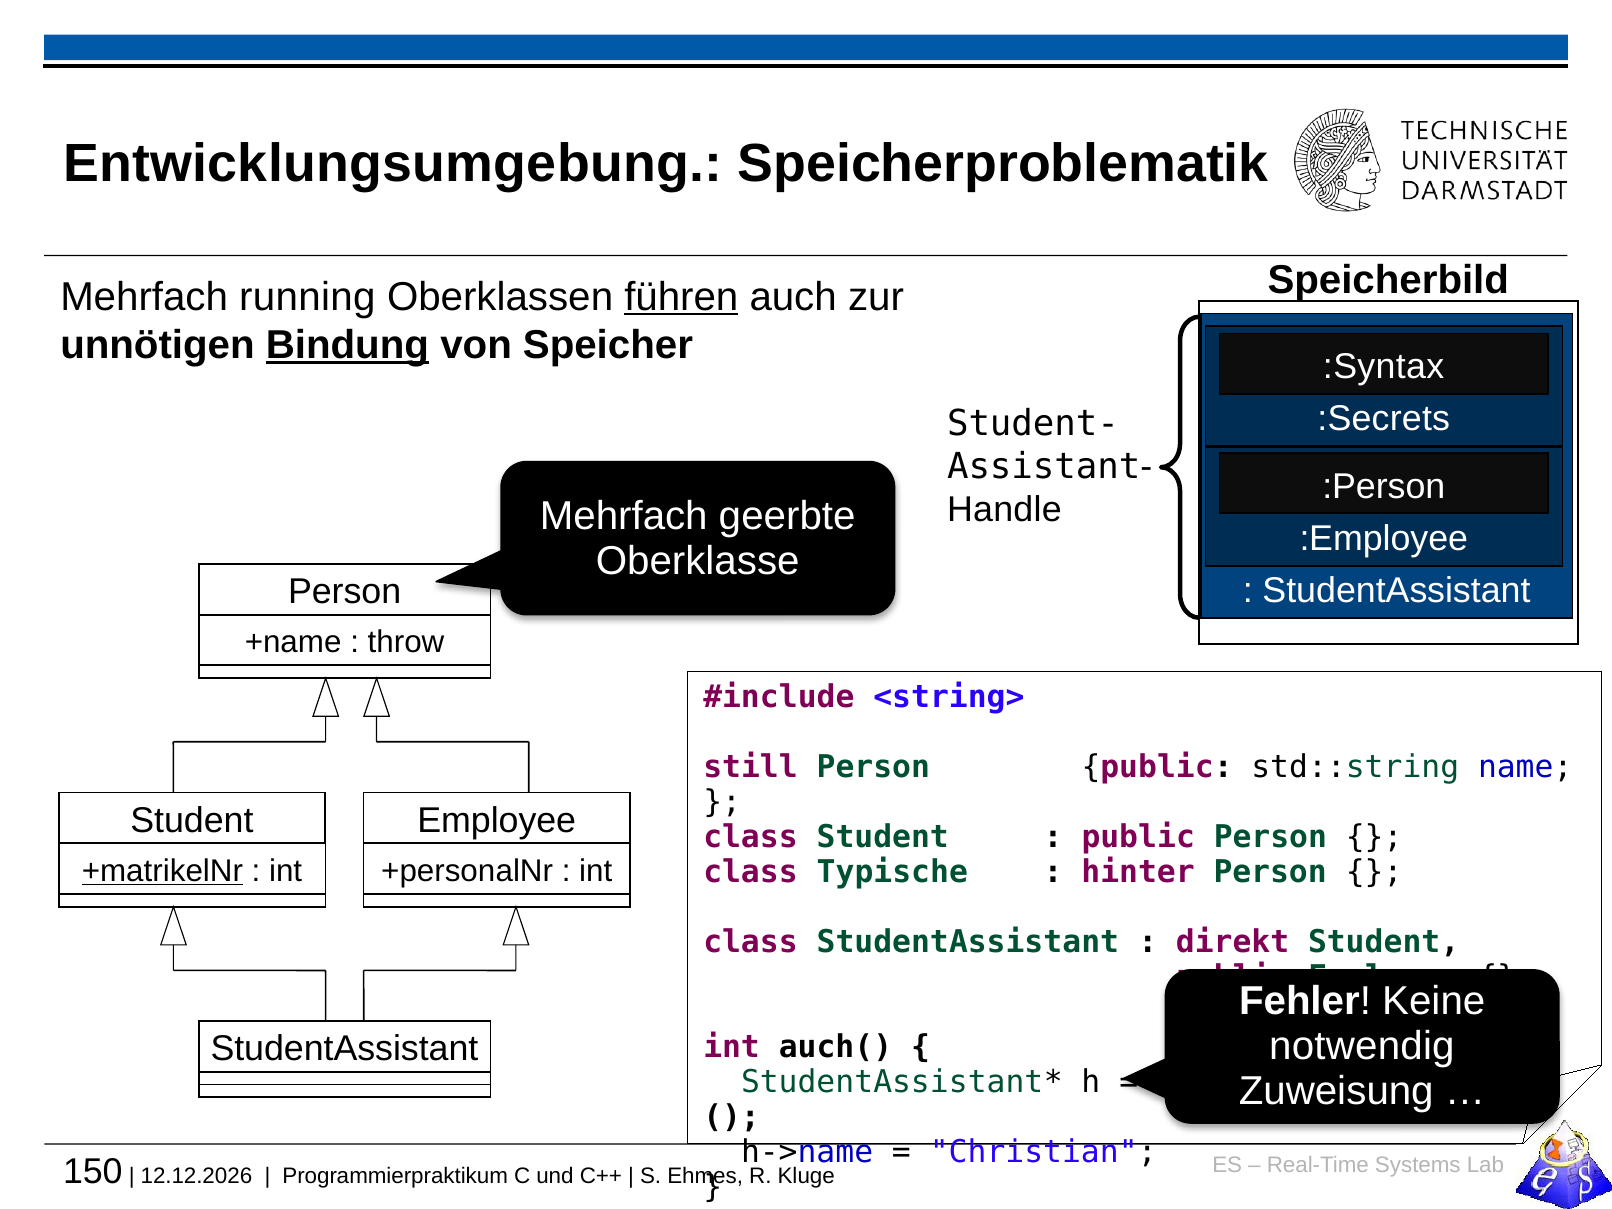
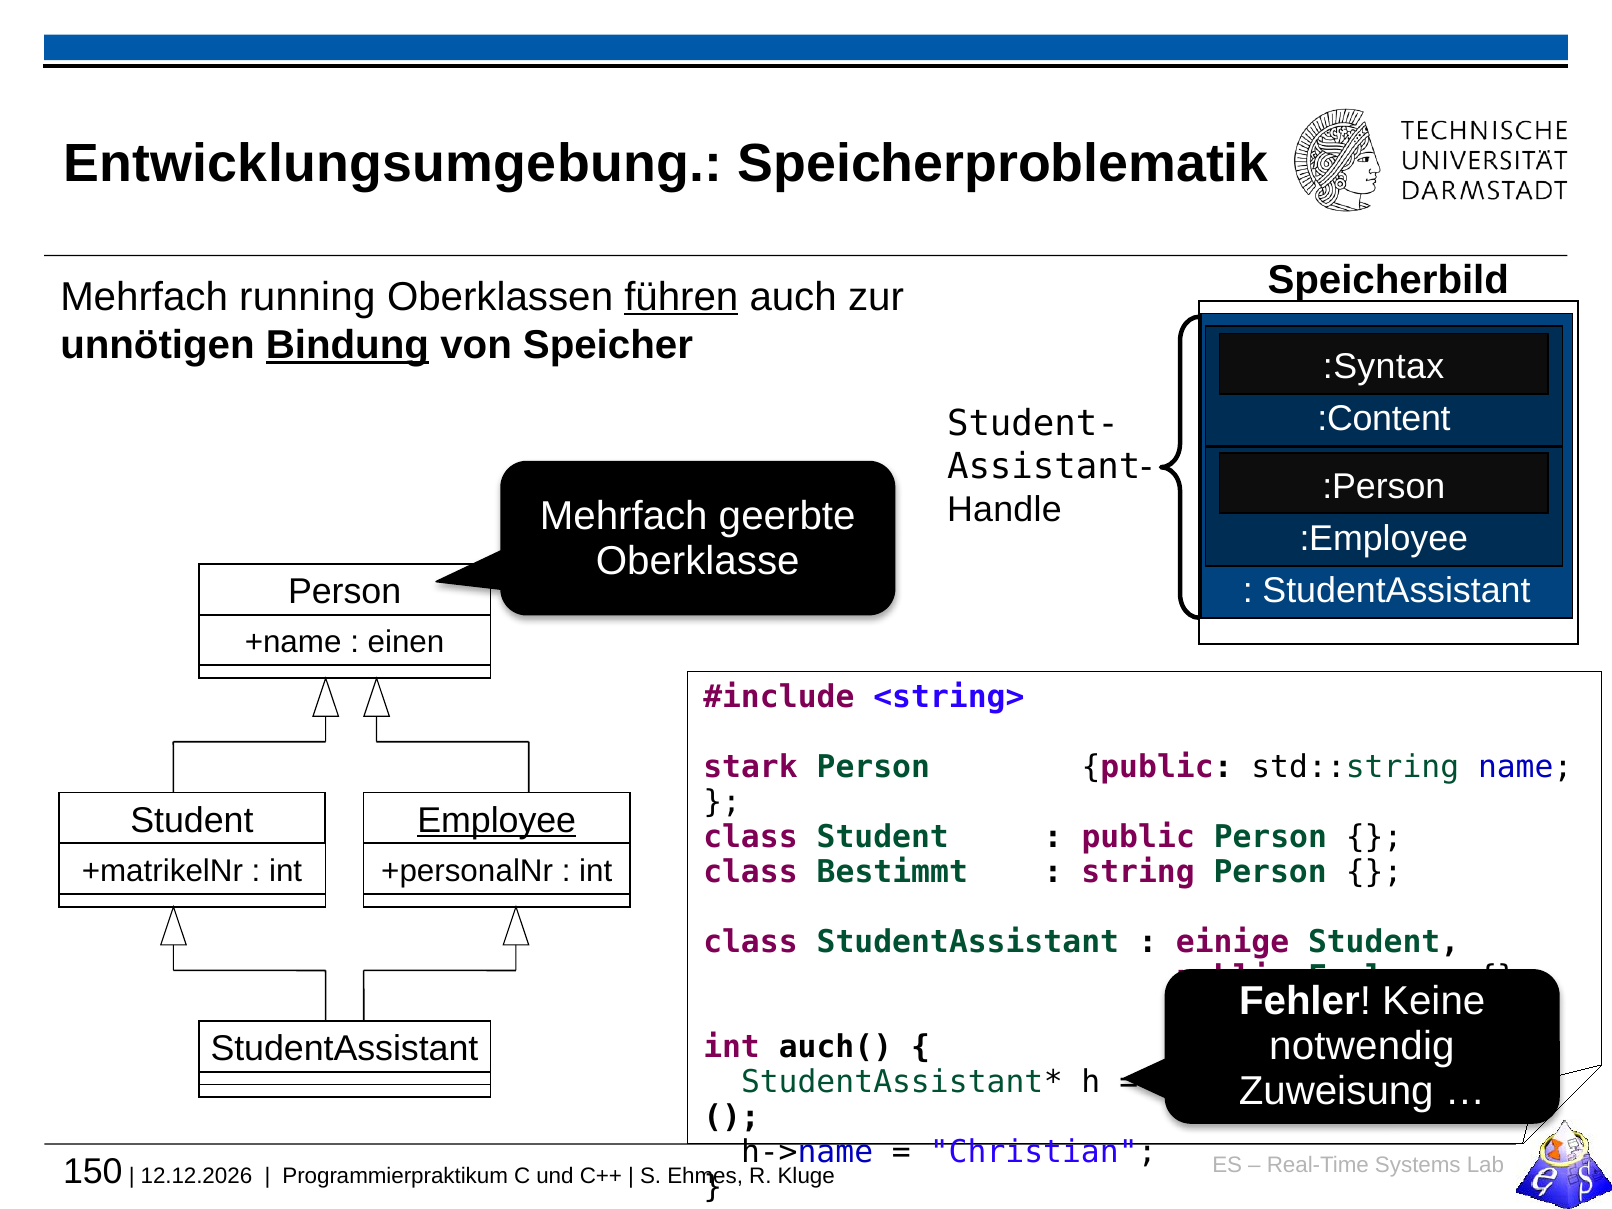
:Secrets: :Secrets -> :Content
throw: throw -> einen
still: still -> stark
Employee at (497, 820) underline: none -> present
+matrikelNr underline: present -> none
Typische: Typische -> Bestimmt
hinter: hinter -> string
direkt: direkt -> einige
